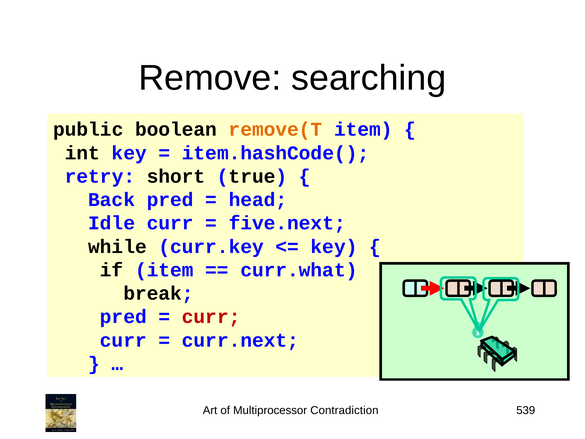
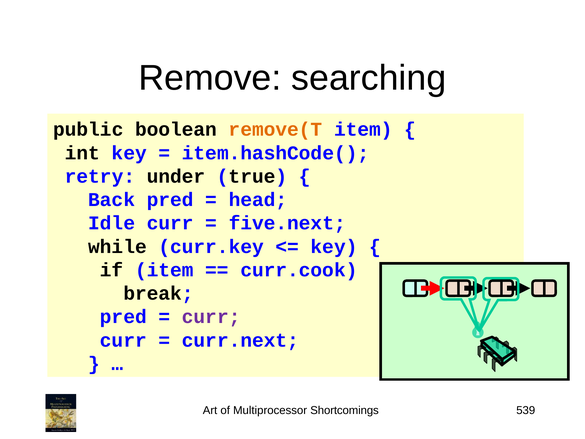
short: short -> under
curr.what: curr.what -> curr.cook
curr at (211, 317) colour: red -> purple
Contradiction: Contradiction -> Shortcomings
